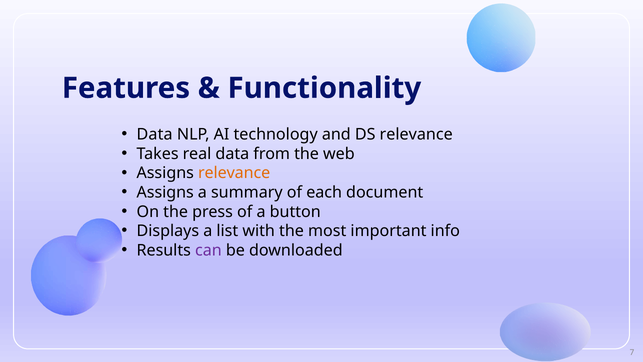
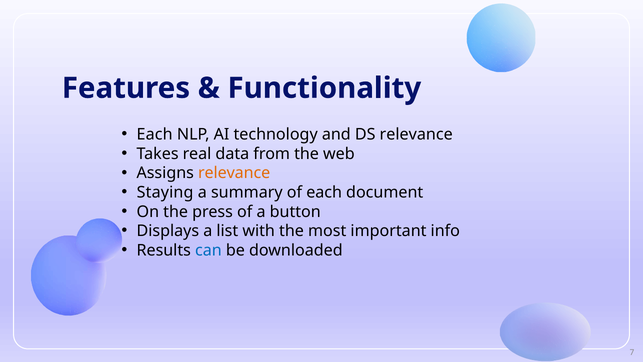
Data at (155, 134): Data -> Each
Assigns at (165, 192): Assigns -> Staying
can colour: purple -> blue
